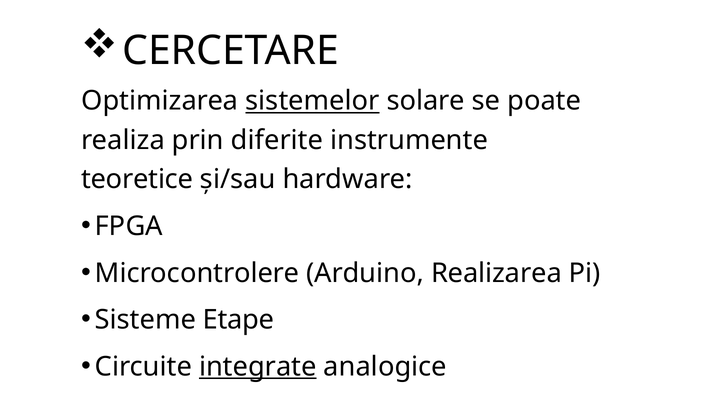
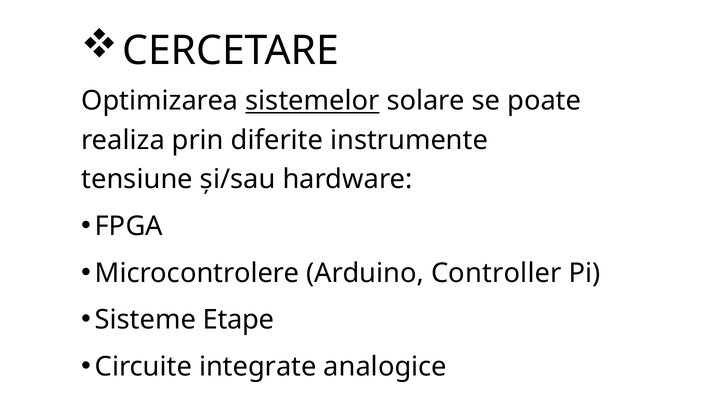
teoretice: teoretice -> tensiune
Realizarea: Realizarea -> Controller
integrate underline: present -> none
